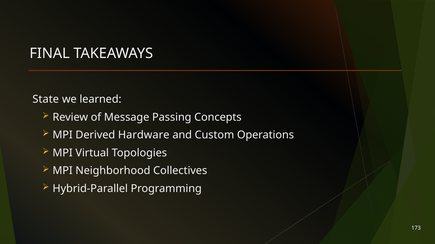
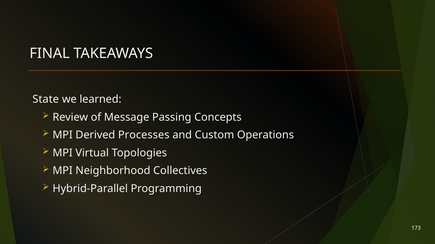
Hardware: Hardware -> Processes
